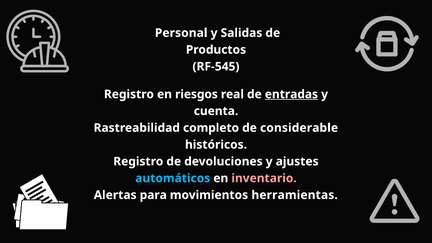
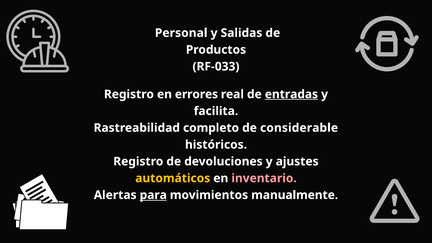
RF-545: RF-545 -> RF-033
riesgos: riesgos -> errores
cuenta: cuenta -> facilita
automáticos colour: light blue -> yellow
para underline: none -> present
herramientas: herramientas -> manualmente
